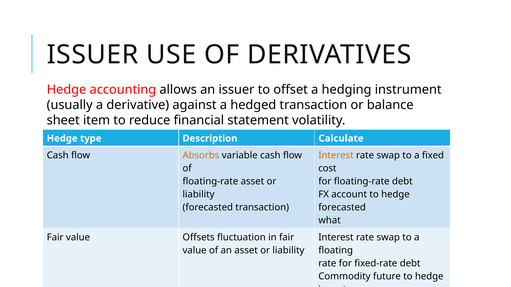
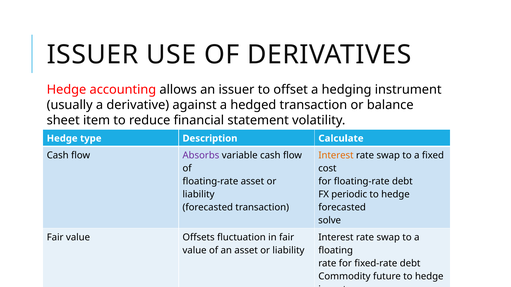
Absorbs colour: orange -> purple
account: account -> periodic
what: what -> solve
